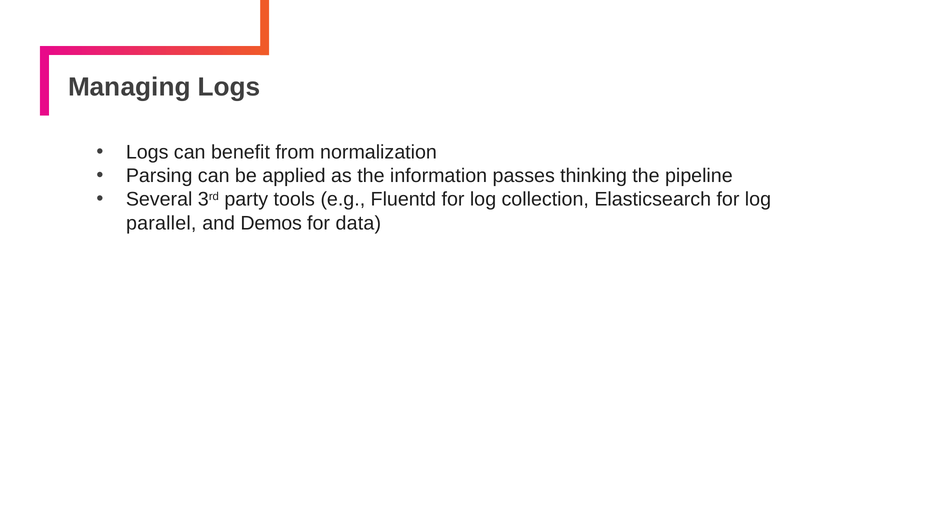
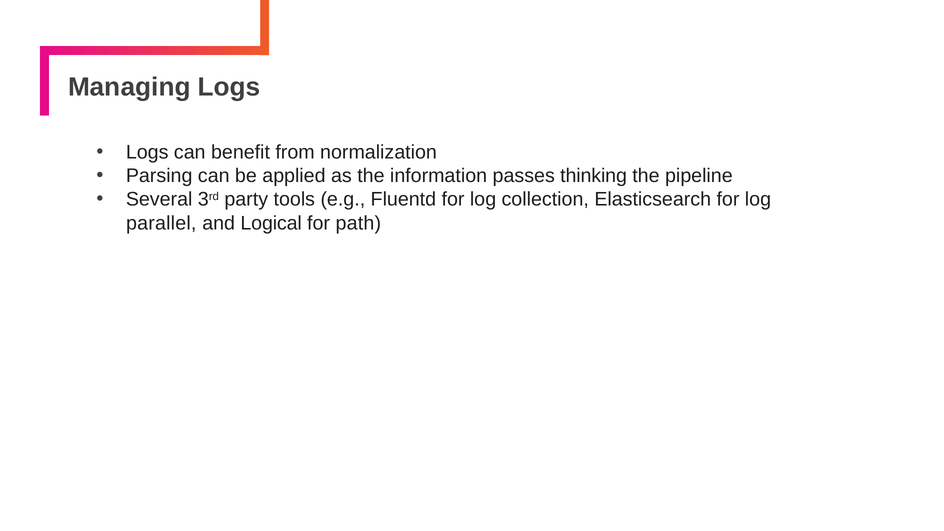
Demos: Demos -> Logical
data: data -> path
